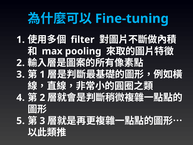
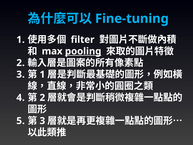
pooling underline: none -> present
